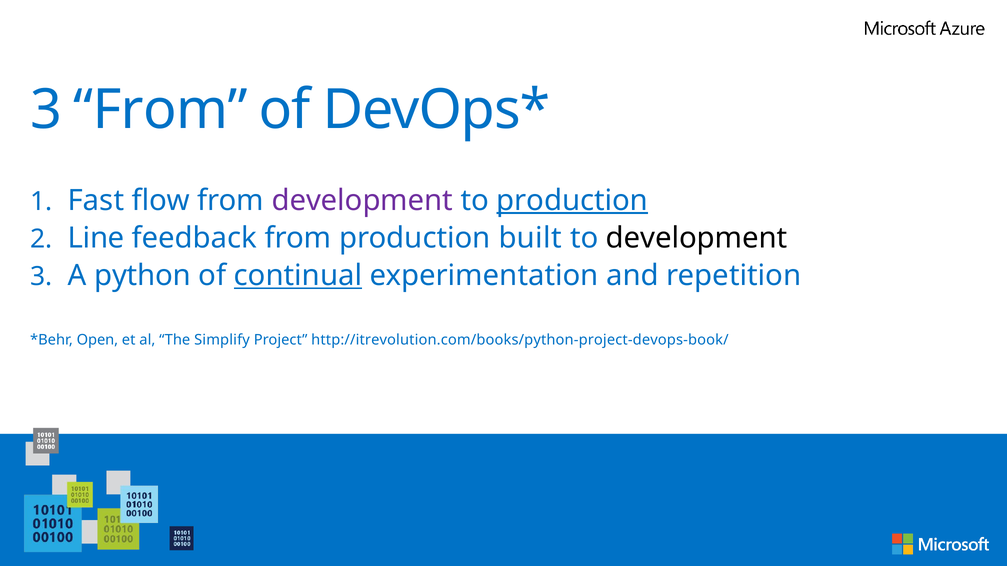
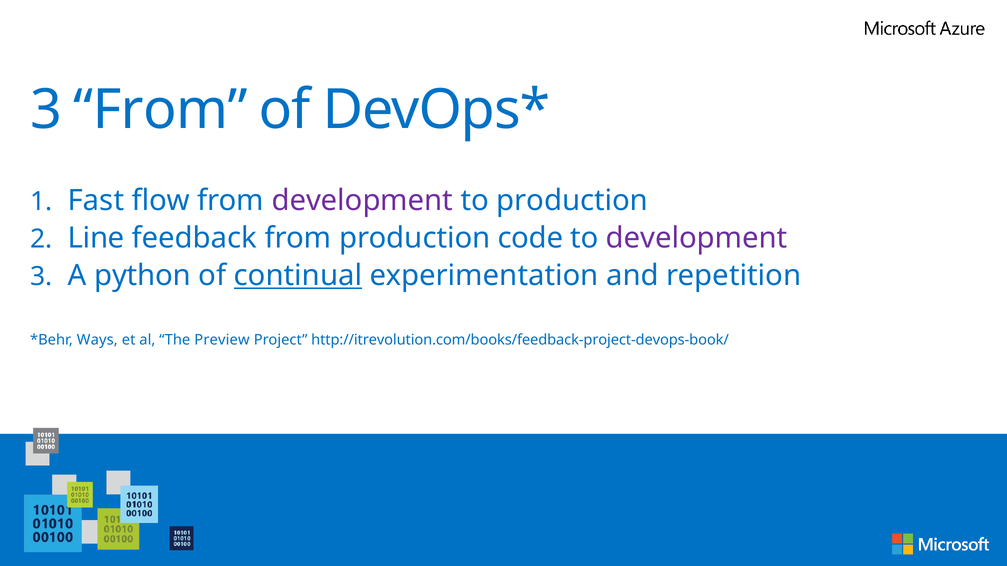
production at (572, 201) underline: present -> none
built: built -> code
development at (697, 238) colour: black -> purple
Open: Open -> Ways
Simplify: Simplify -> Preview
http://itrevolution.com/books/python-project-devops-book/: http://itrevolution.com/books/python-project-devops-book/ -> http://itrevolution.com/books/feedback-project-devops-book/
